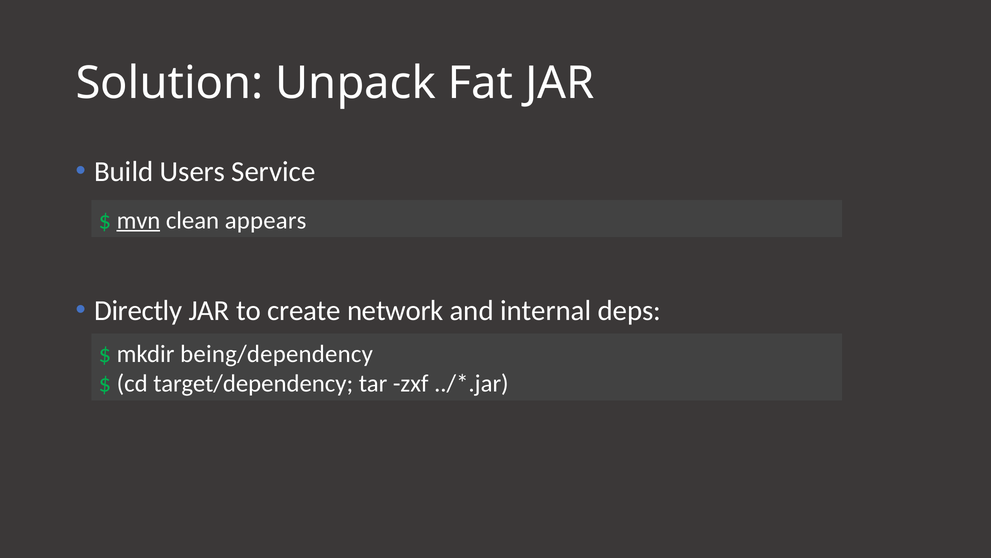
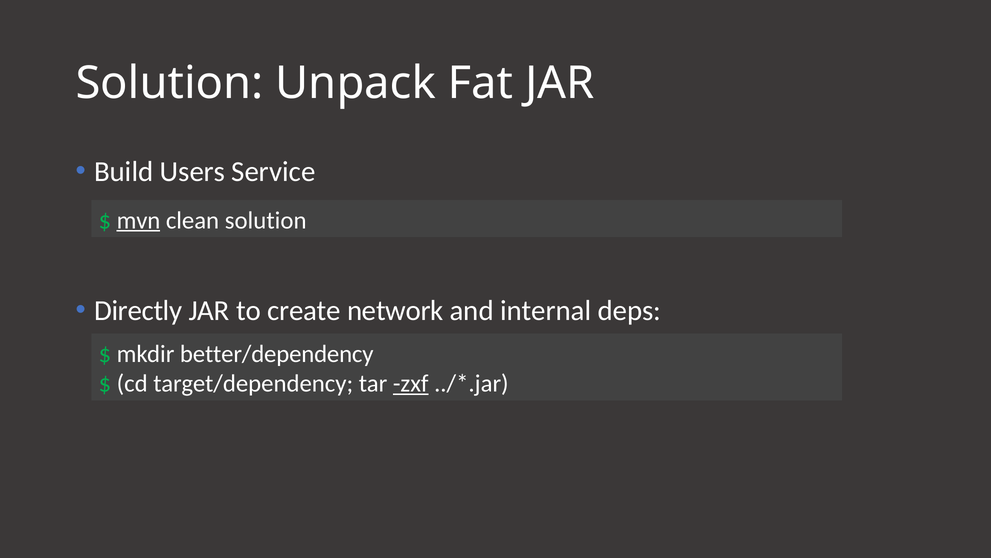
clean appears: appears -> solution
being/dependency: being/dependency -> better/dependency
zxf underline: none -> present
